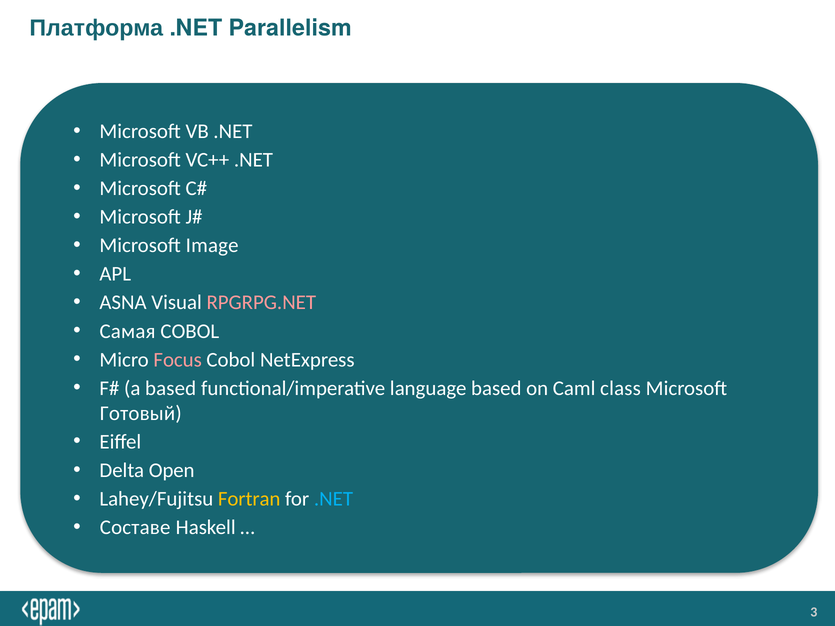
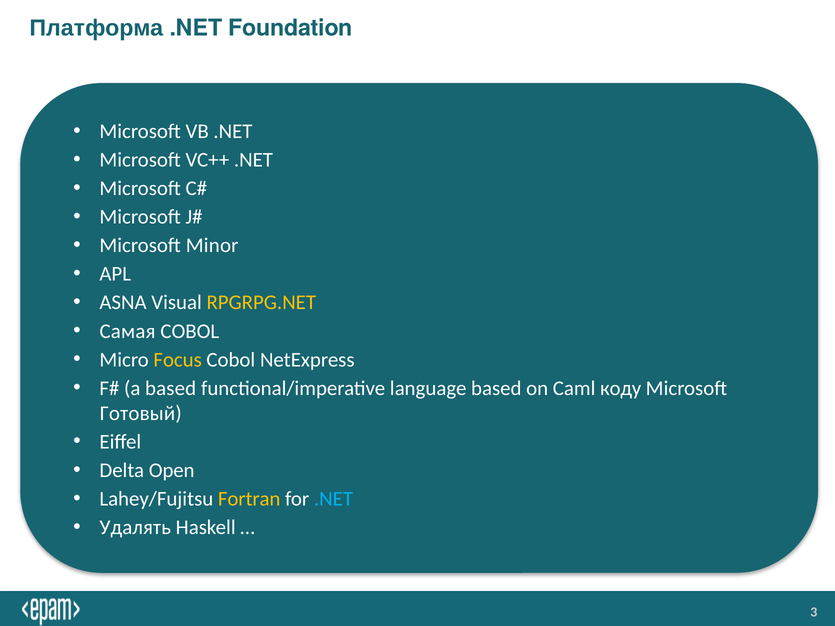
Parallelism: Parallelism -> Foundation
Image: Image -> Minor
RPGRPG.NET colour: pink -> yellow
Focus colour: pink -> yellow
class: class -> коду
Составе: Составе -> Удалять
